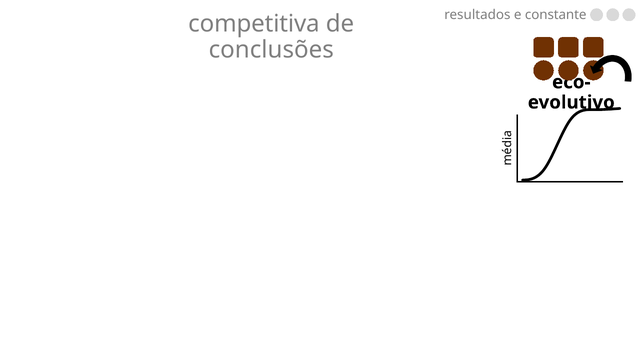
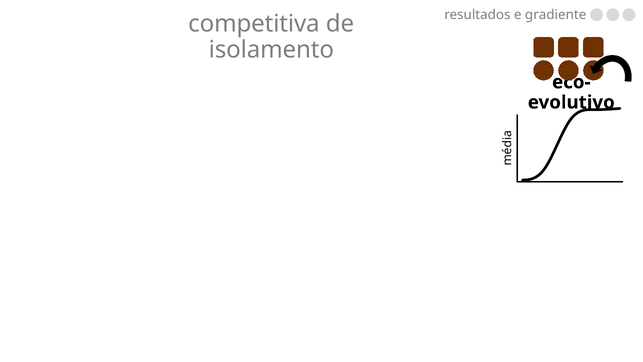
constante: constante -> gradiente
conclusões: conclusões -> isolamento
